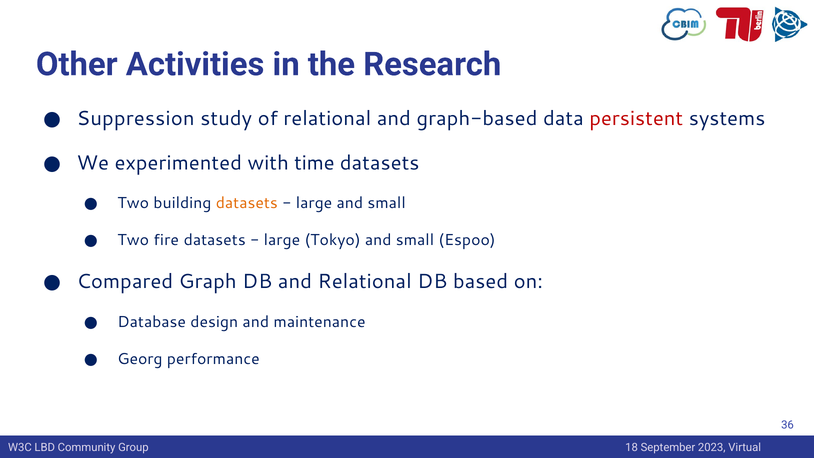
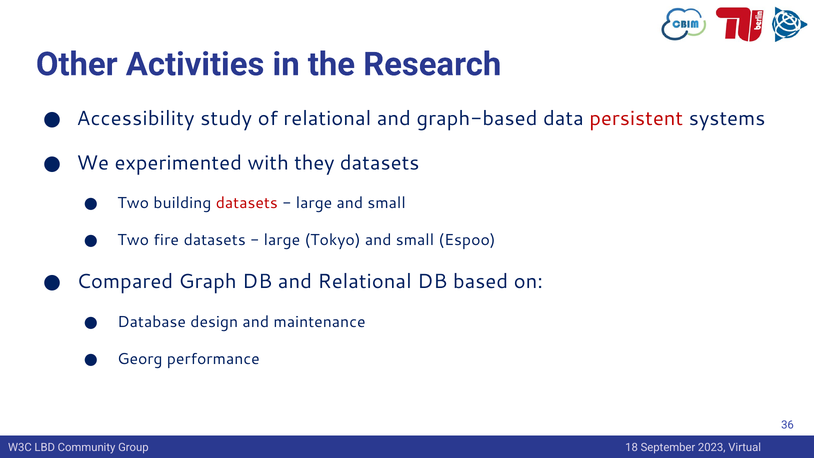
Suppression: Suppression -> Accessibility
time: time -> they
datasets at (247, 203) colour: orange -> red
